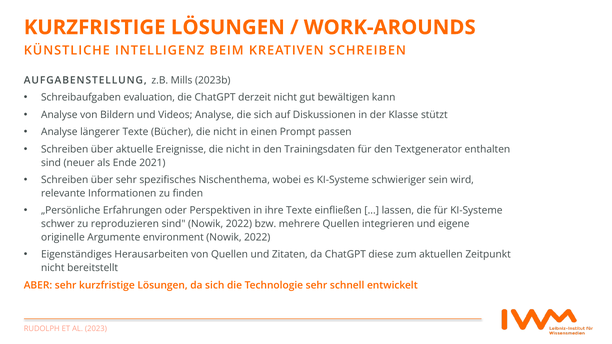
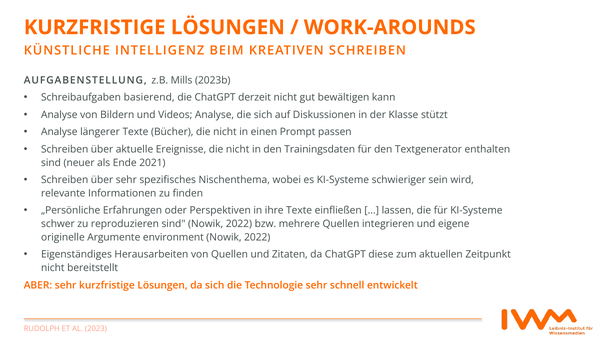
evaluation: evaluation -> basierend
